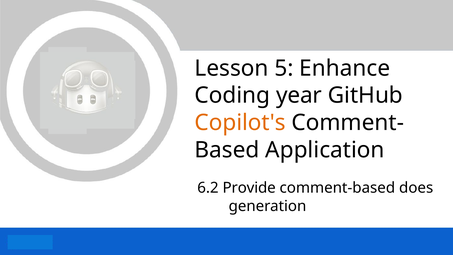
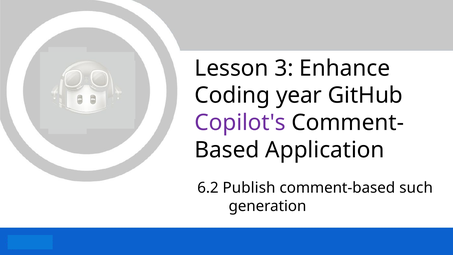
5: 5 -> 3
Copilot's colour: orange -> purple
Provide: Provide -> Publish
does: does -> such
